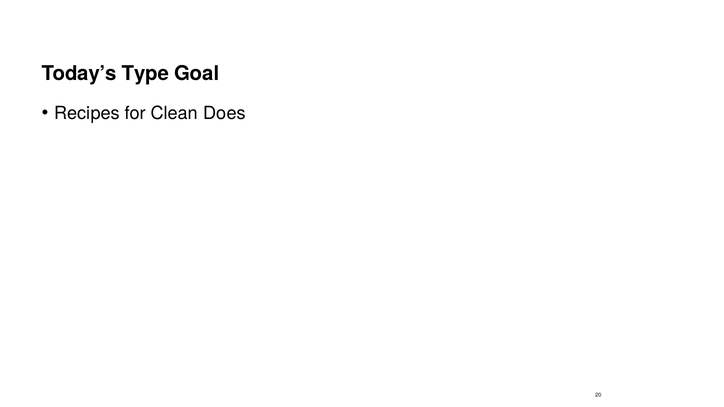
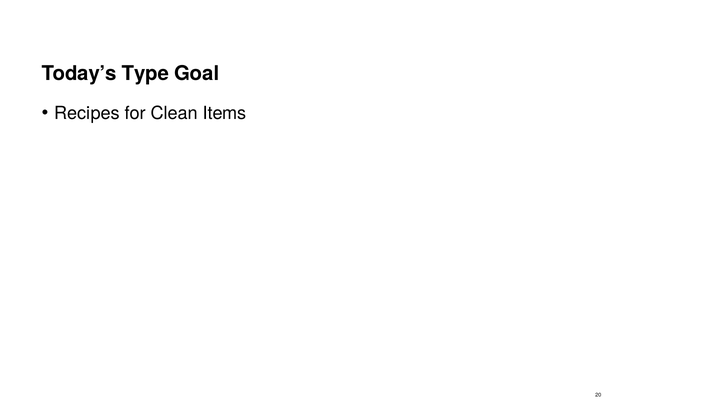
Does: Does -> Items
